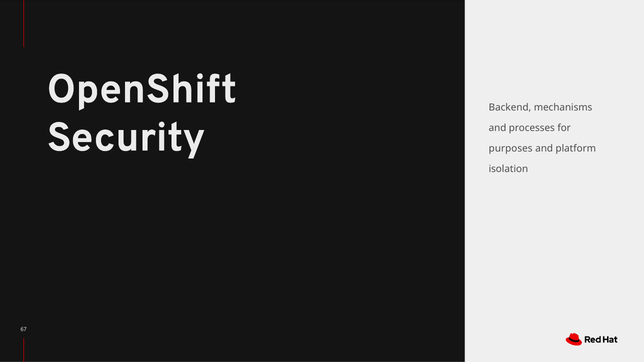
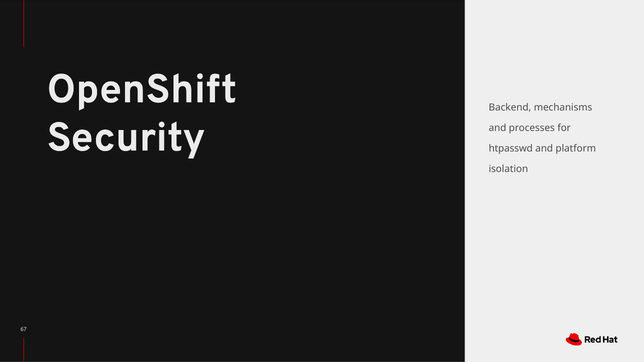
purposes: purposes -> htpasswd
